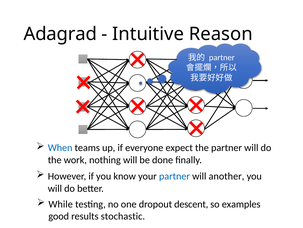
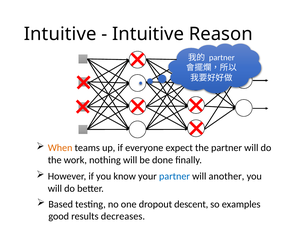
Adagrad at (60, 34): Adagrad -> Intuitive
When colour: blue -> orange
While: While -> Based
stochastic: stochastic -> decreases
